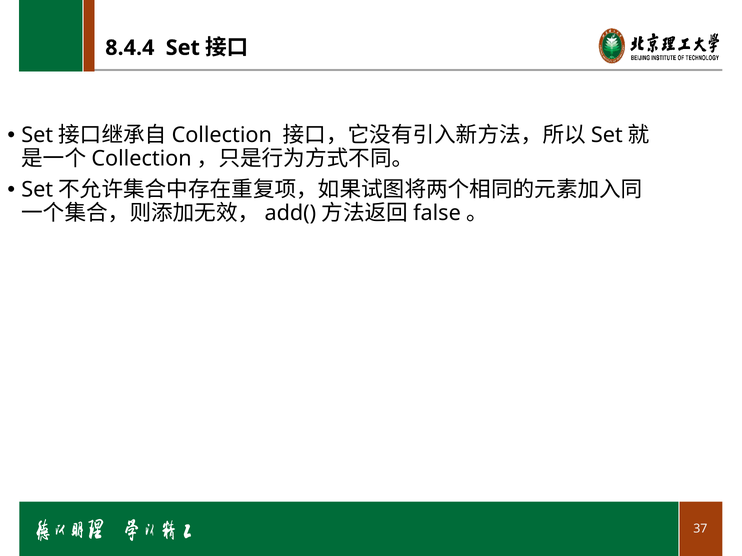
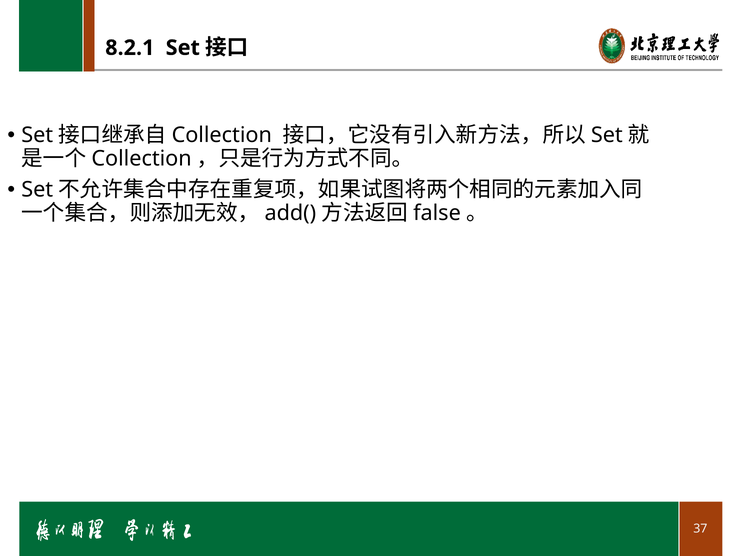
8.4.4: 8.4.4 -> 8.2.1
